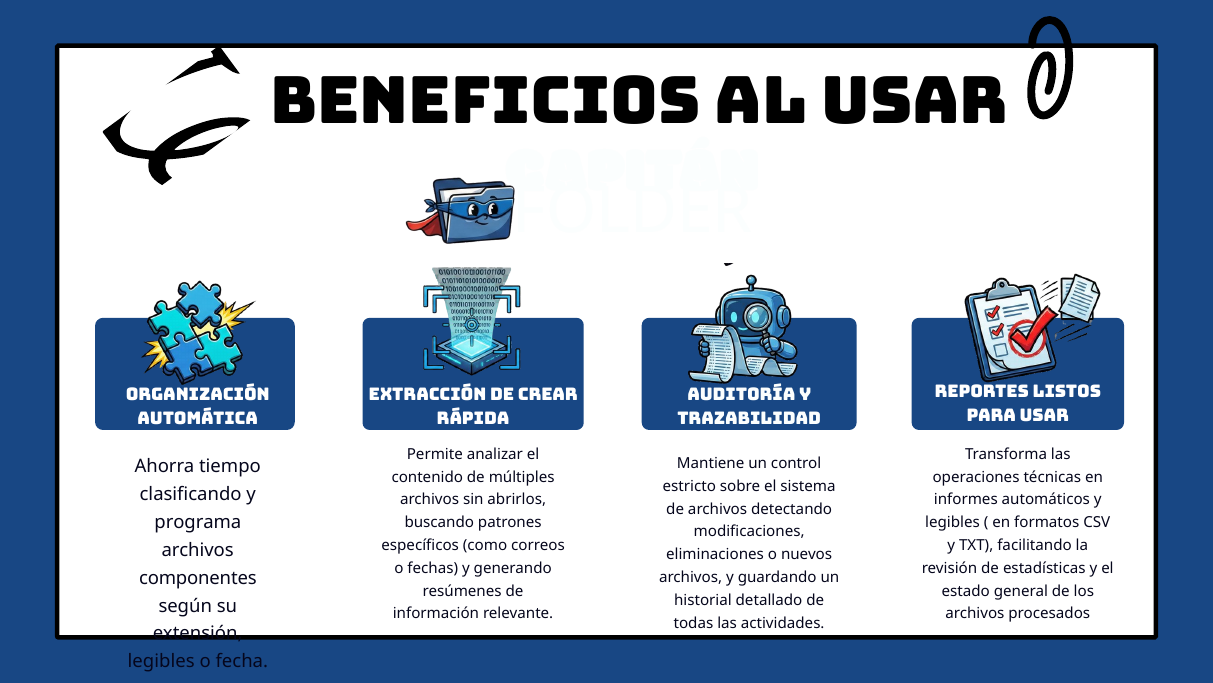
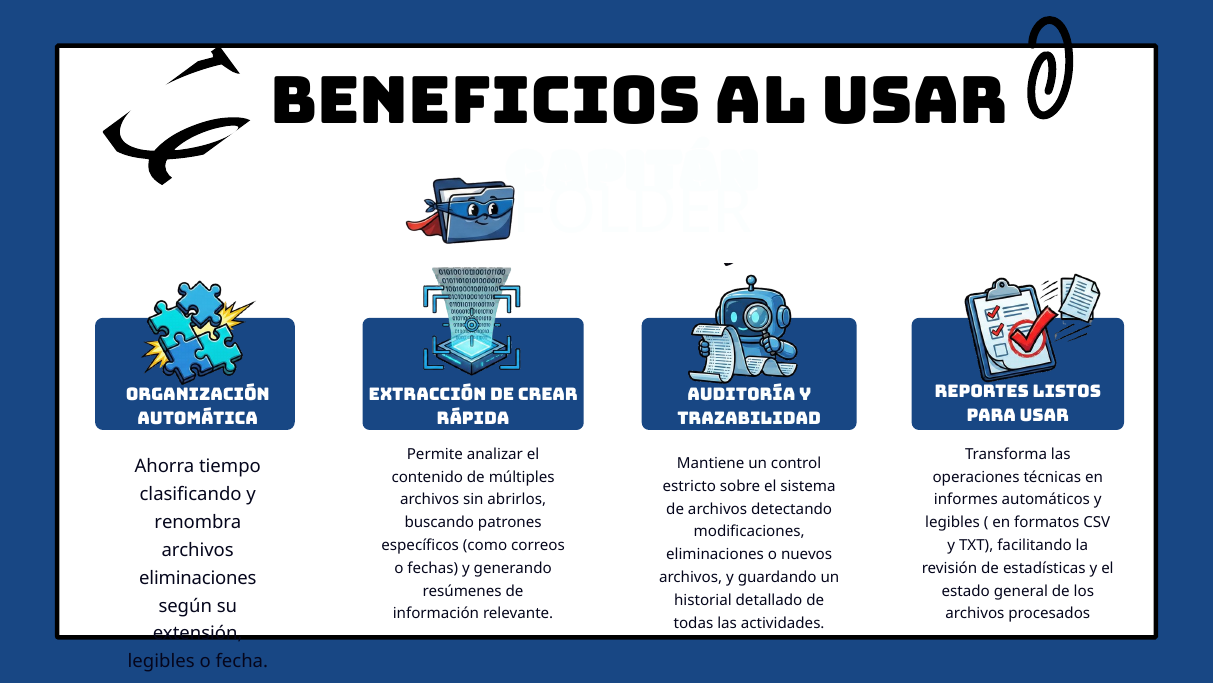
programa: programa -> renombra
componentes at (198, 578): componentes -> eliminaciones
